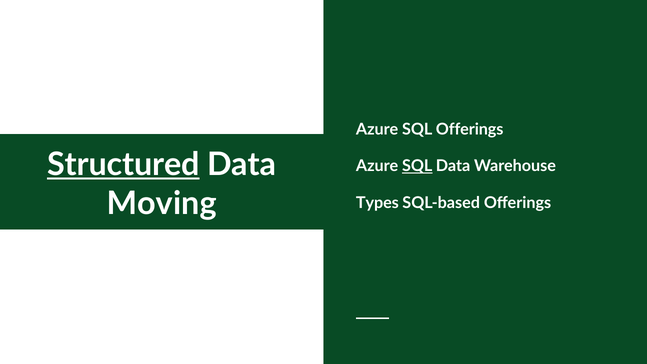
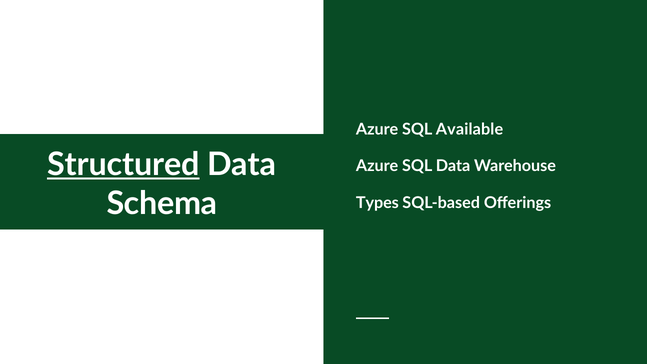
SQL Offerings: Offerings -> Available
SQL at (417, 166) underline: present -> none
Moving: Moving -> Schema
